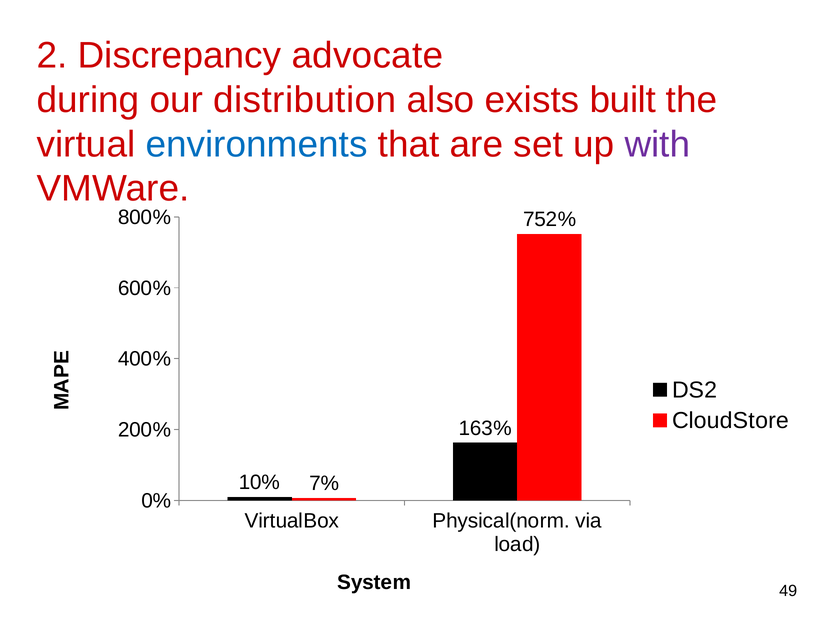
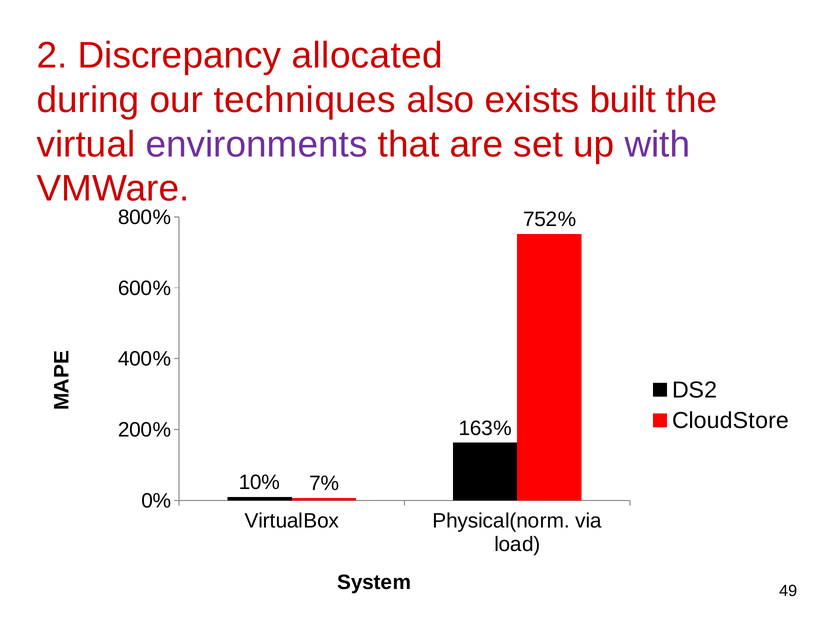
advocate: advocate -> allocated
distribution: distribution -> techniques
environments colour: blue -> purple
